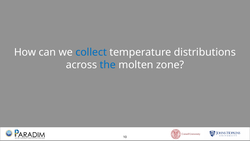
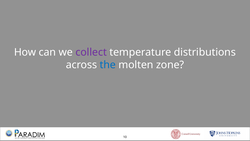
collect colour: blue -> purple
